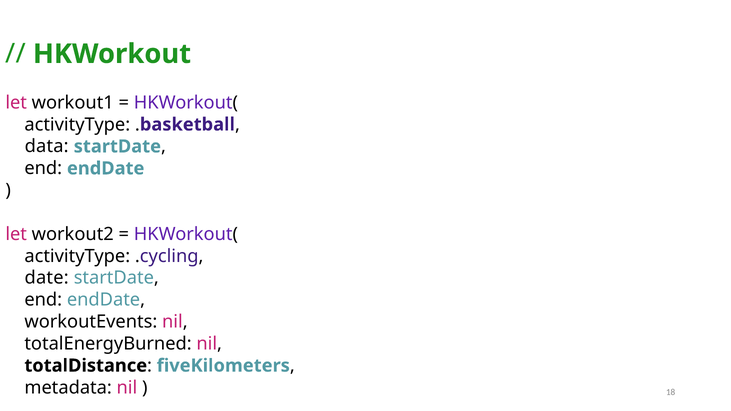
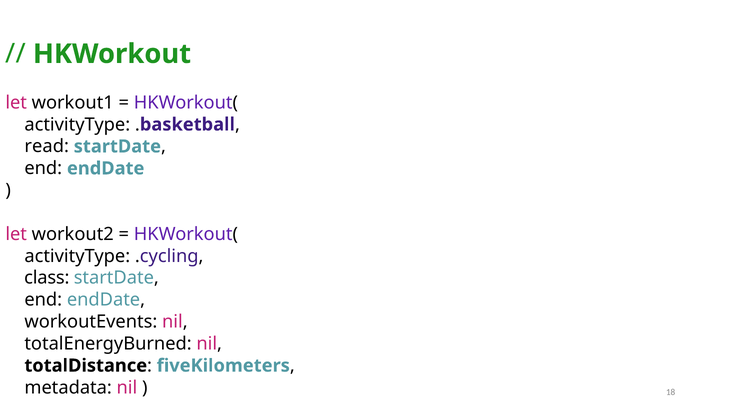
data: data -> read
date: date -> class
